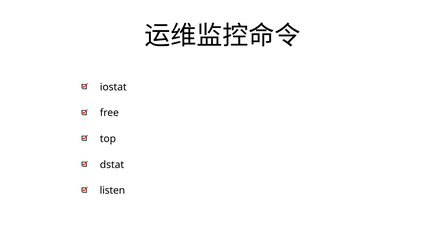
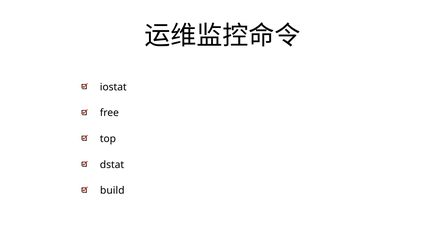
listen: listen -> build
